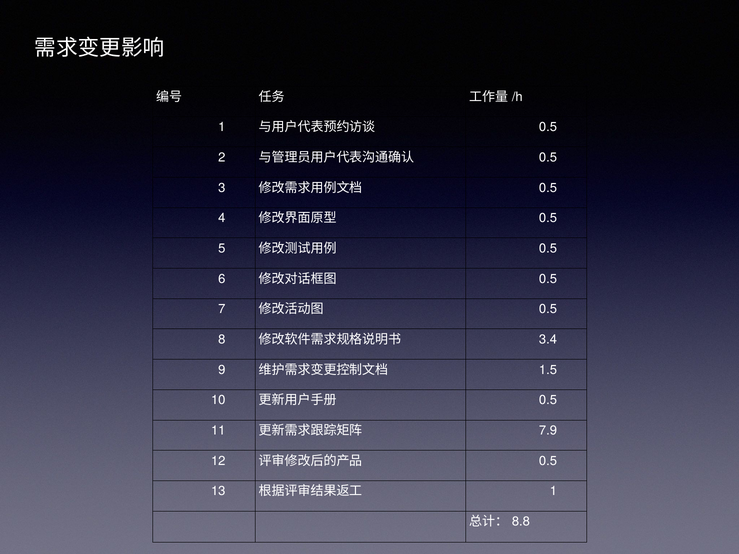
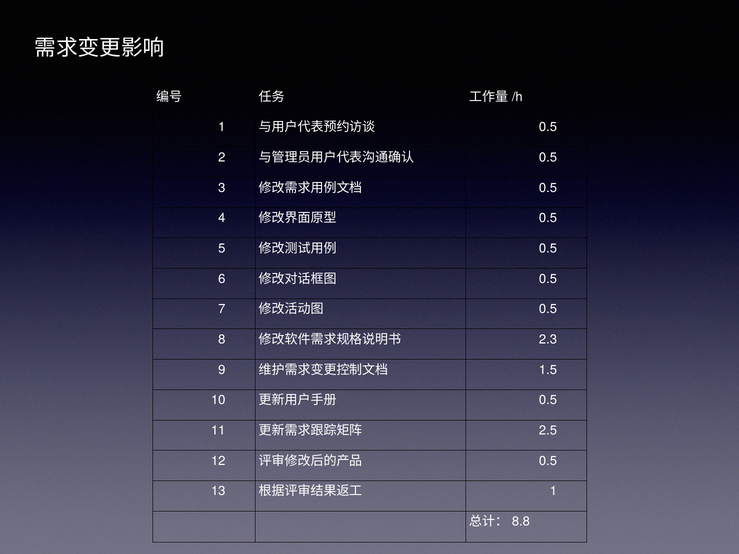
3.4: 3.4 -> 2.3
7.9: 7.9 -> 2.5
